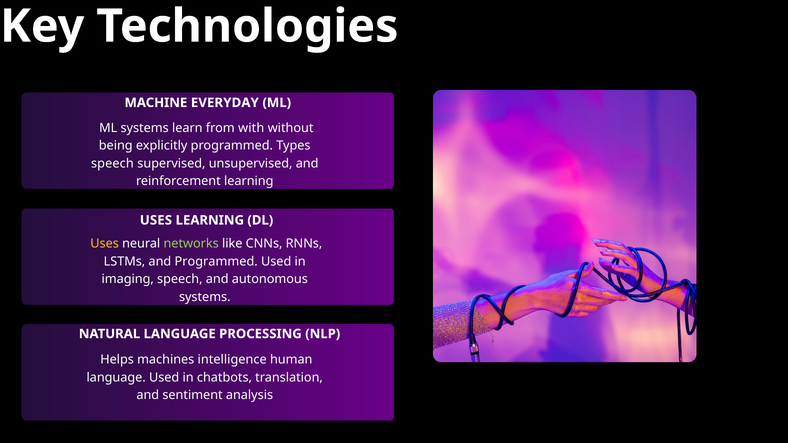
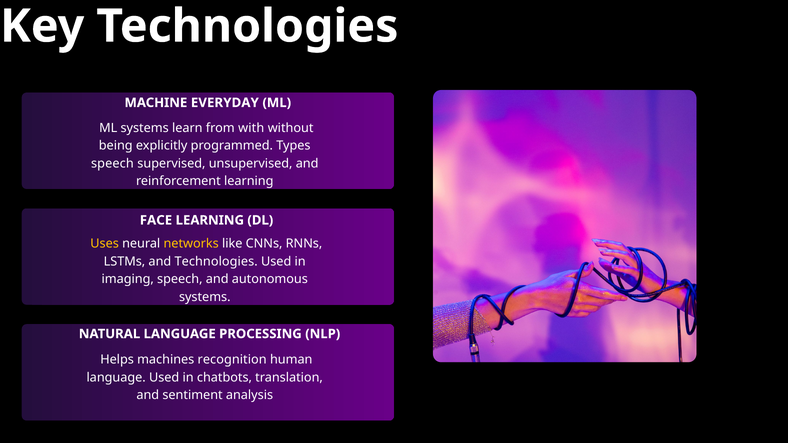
USES at (156, 220): USES -> FACE
networks colour: light green -> yellow
and Programmed: Programmed -> Technologies
intelligence: intelligence -> recognition
